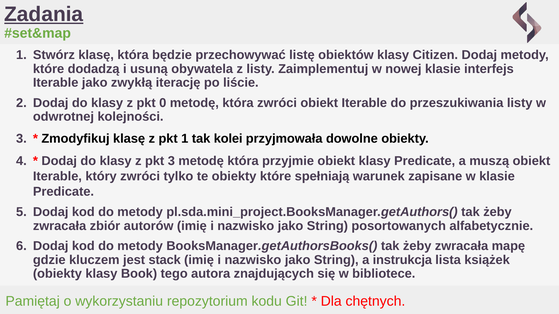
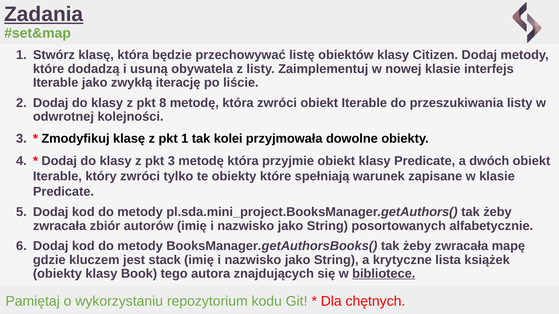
0: 0 -> 8
muszą: muszą -> dwóch
instrukcja: instrukcja -> krytyczne
bibliotece underline: none -> present
